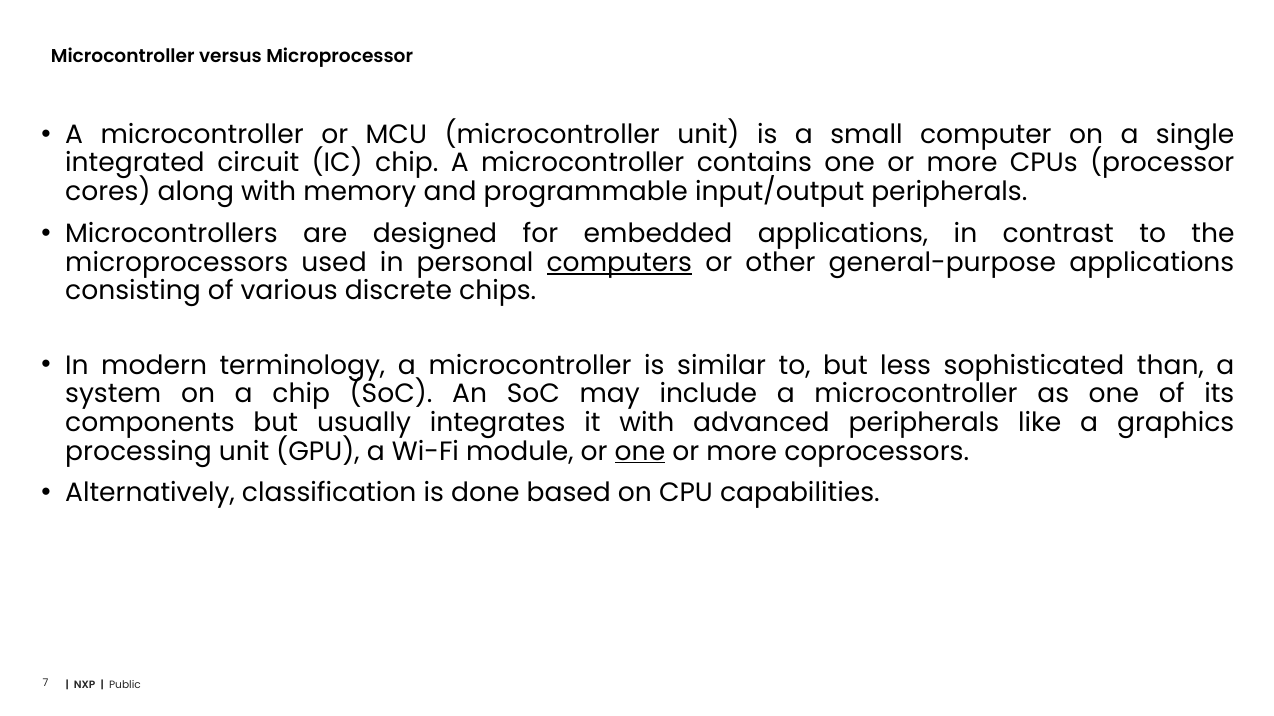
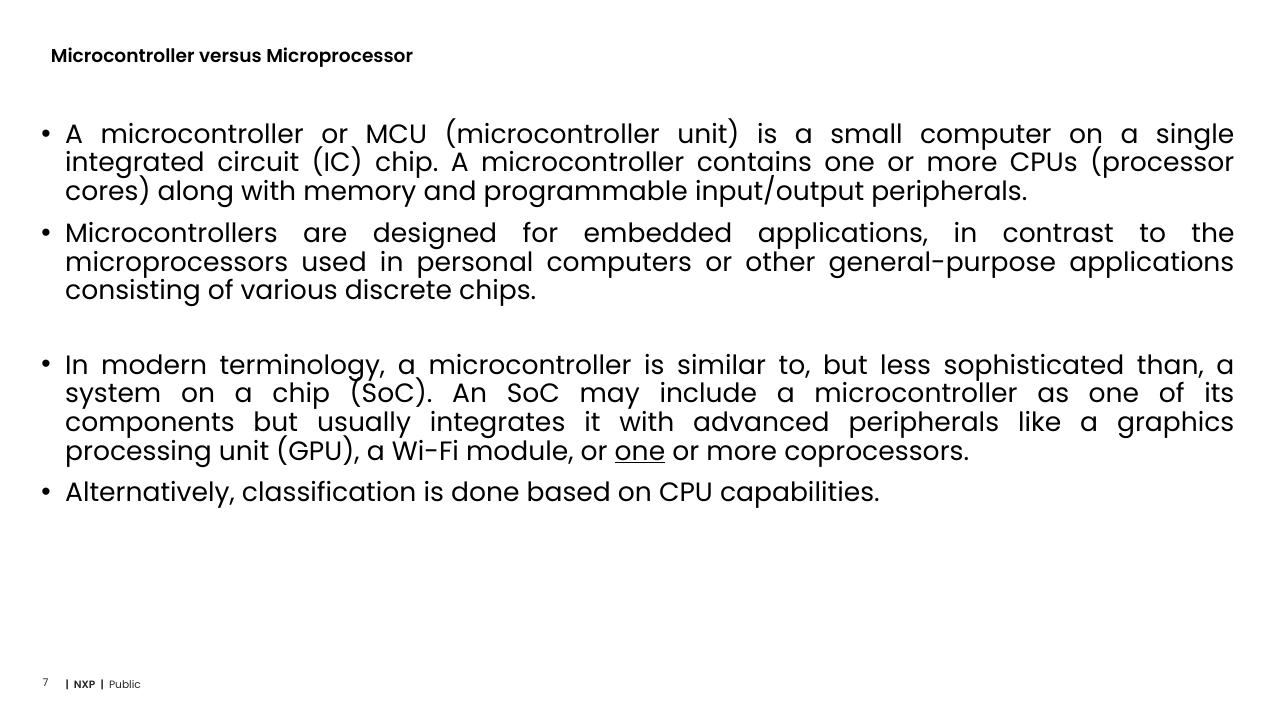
computers underline: present -> none
